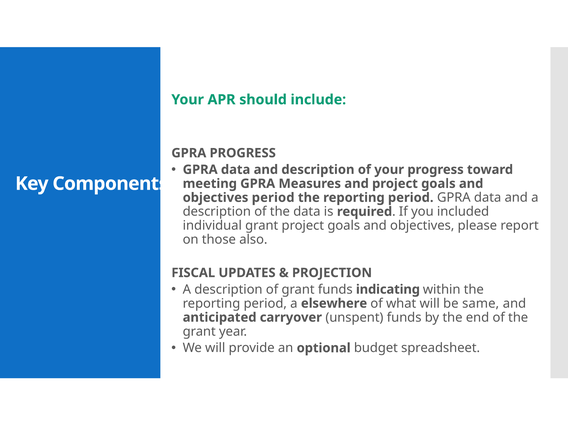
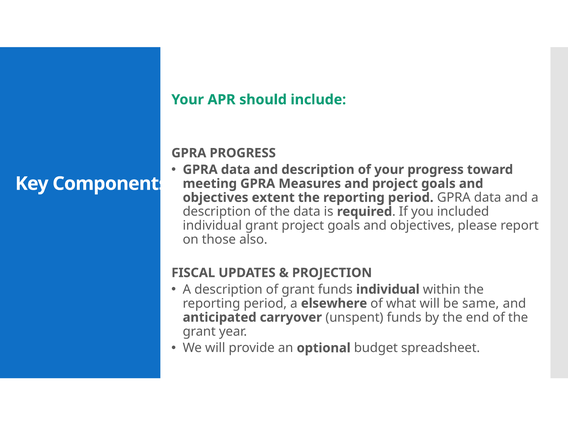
objectives period: period -> extent
funds indicating: indicating -> individual
